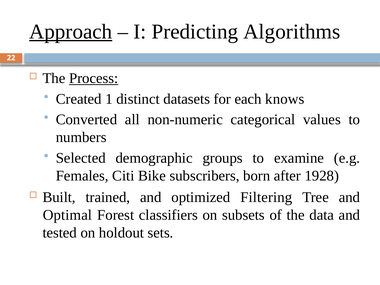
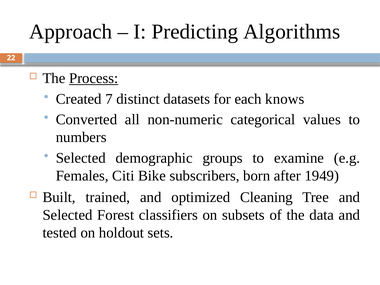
Approach underline: present -> none
1: 1 -> 7
1928: 1928 -> 1949
Filtering: Filtering -> Cleaning
Optimal at (67, 215): Optimal -> Selected
